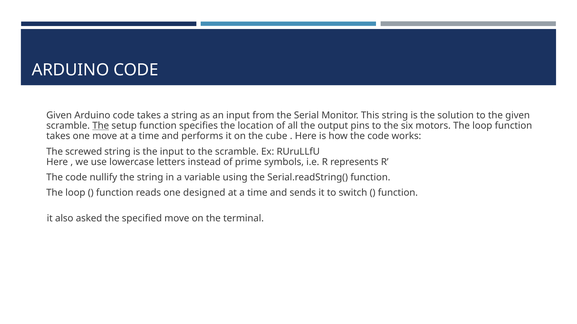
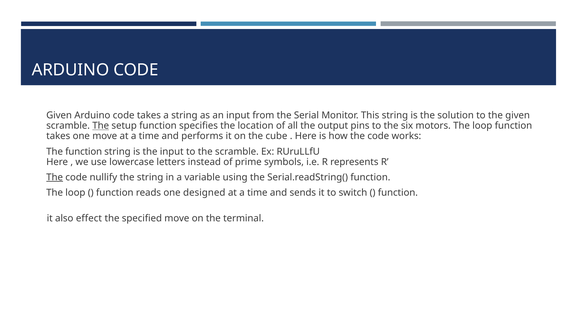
The screwed: screwed -> function
The at (55, 178) underline: none -> present
asked: asked -> effect
